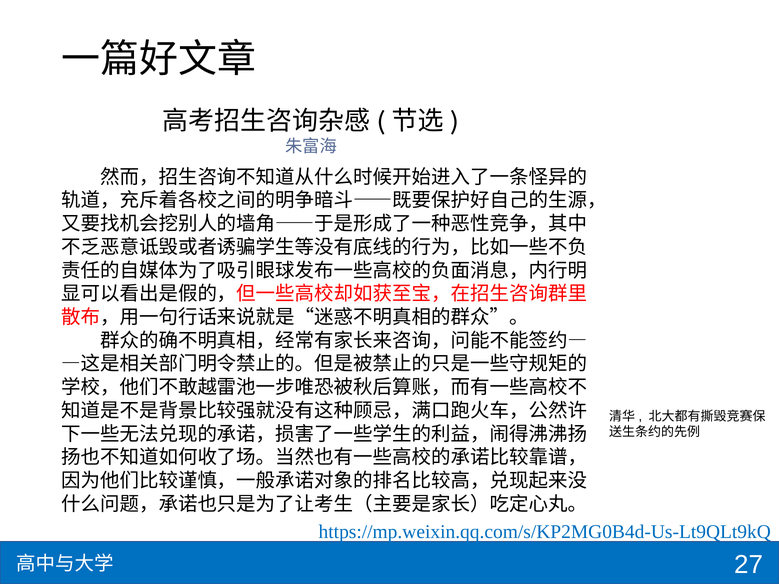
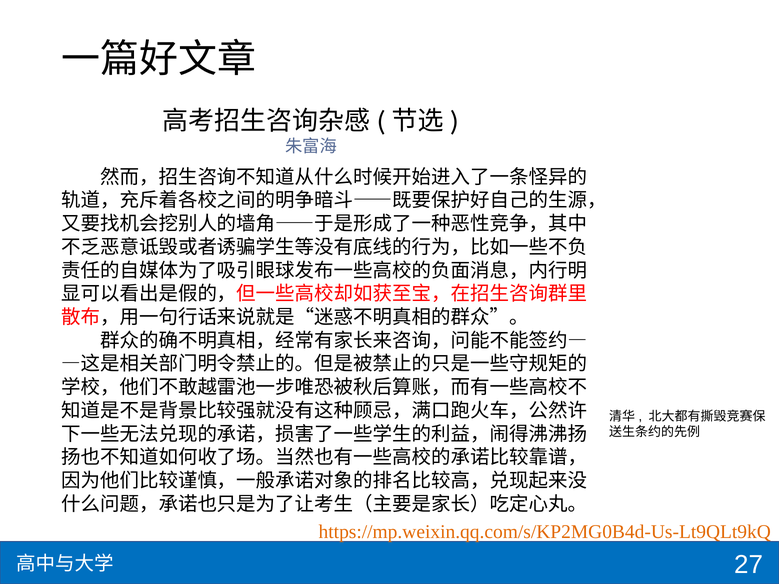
https://mp.weixin.qq.com/s/KP2MG0B4d-Us-Lt9QLt9kQ colour: blue -> orange
